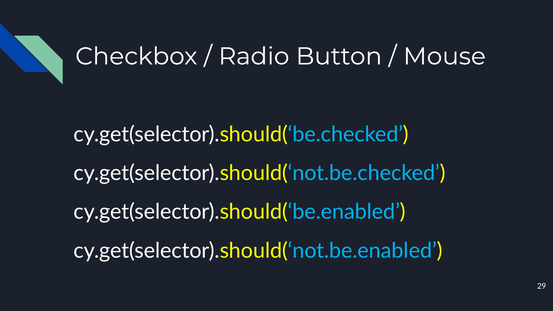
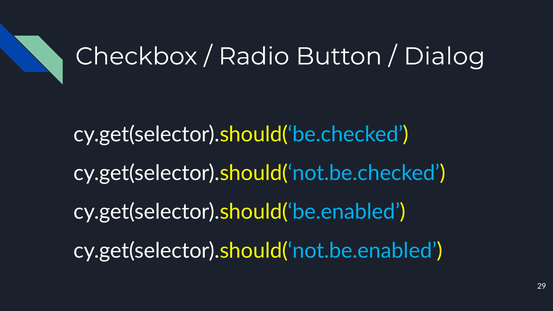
Mouse: Mouse -> Dialog
